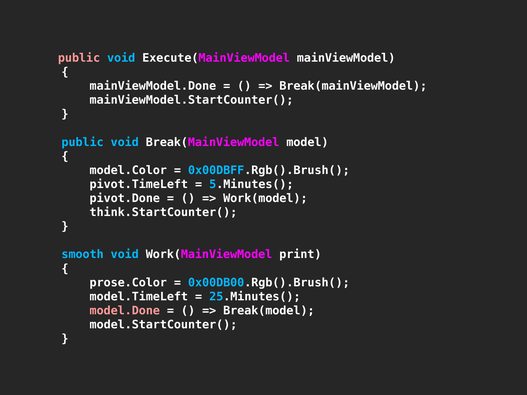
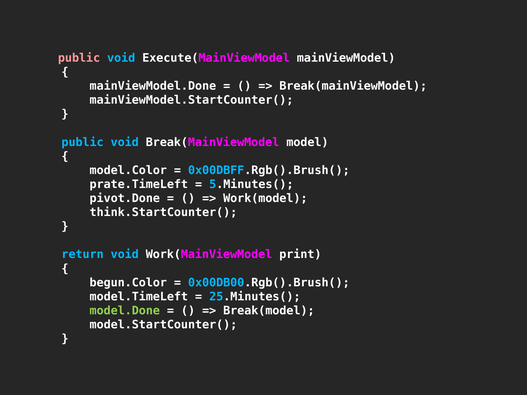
pivot.TimeLeft: pivot.TimeLeft -> prate.TimeLeft
smooth: smooth -> return
prose.Color: prose.Color -> begun.Color
model.Done colour: pink -> light green
